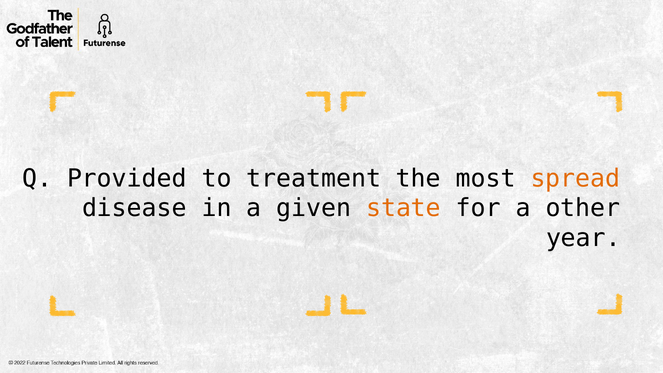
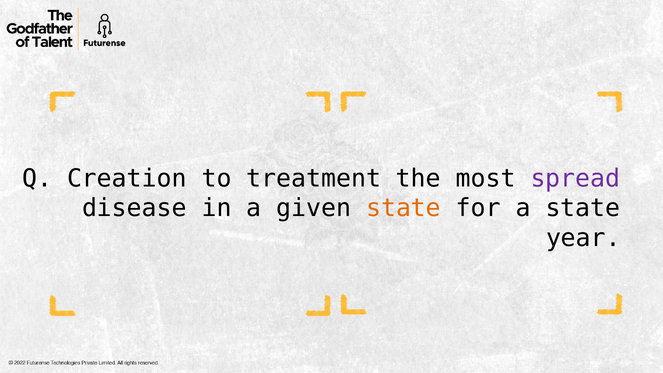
Provided: Provided -> Creation
spread colour: orange -> purple
a other: other -> state
